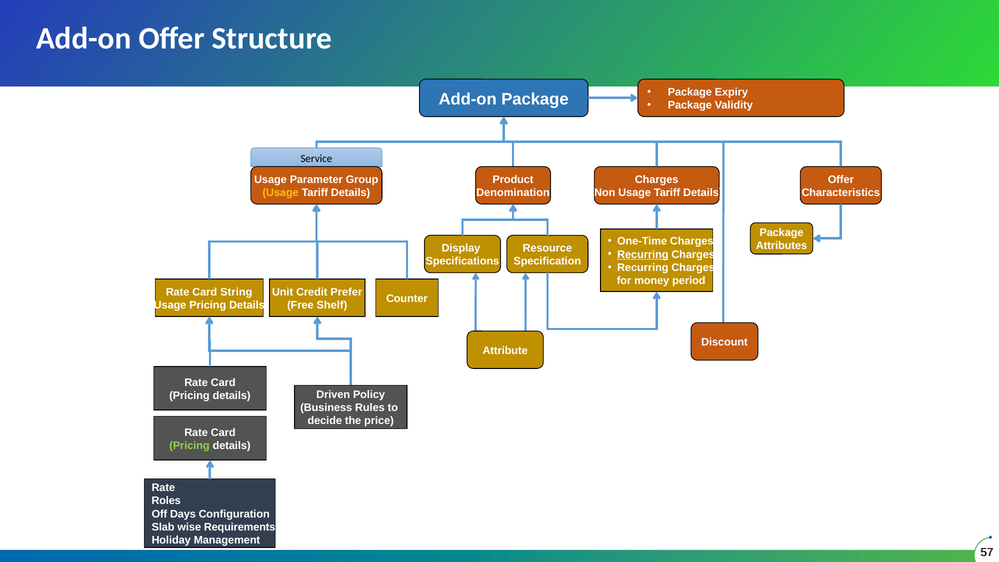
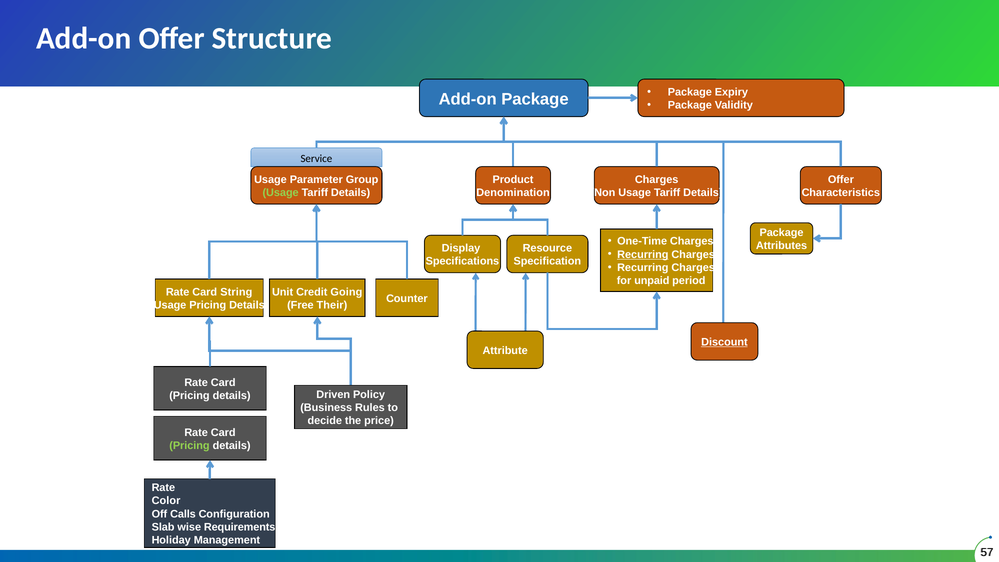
Usage at (281, 193) colour: yellow -> light green
money: money -> unpaid
Prefer: Prefer -> Going
Shelf: Shelf -> Their
Discount underline: none -> present
Roles: Roles -> Color
Days: Days -> Calls
